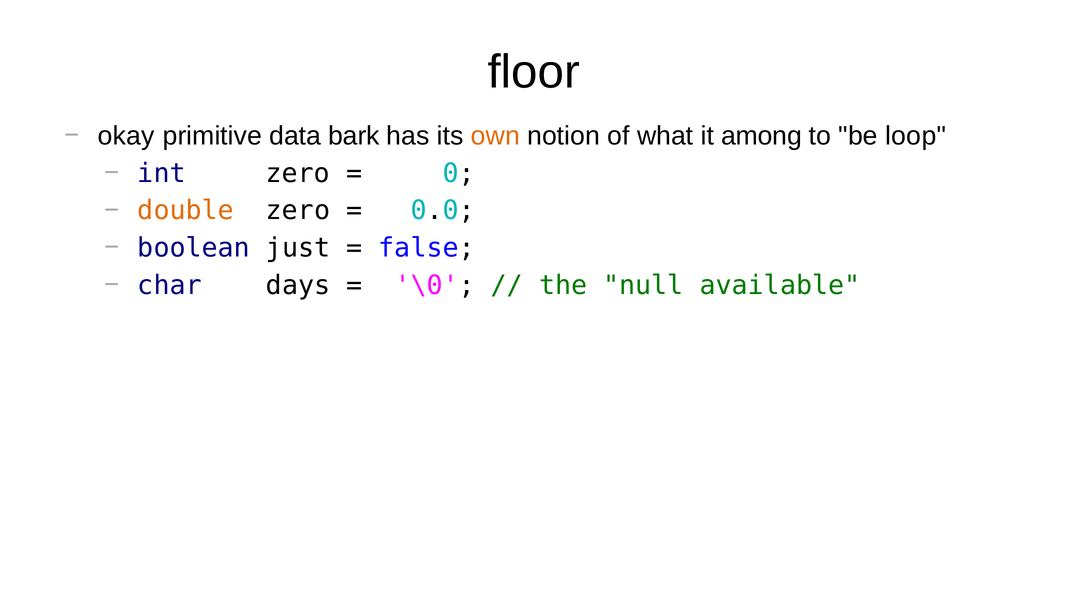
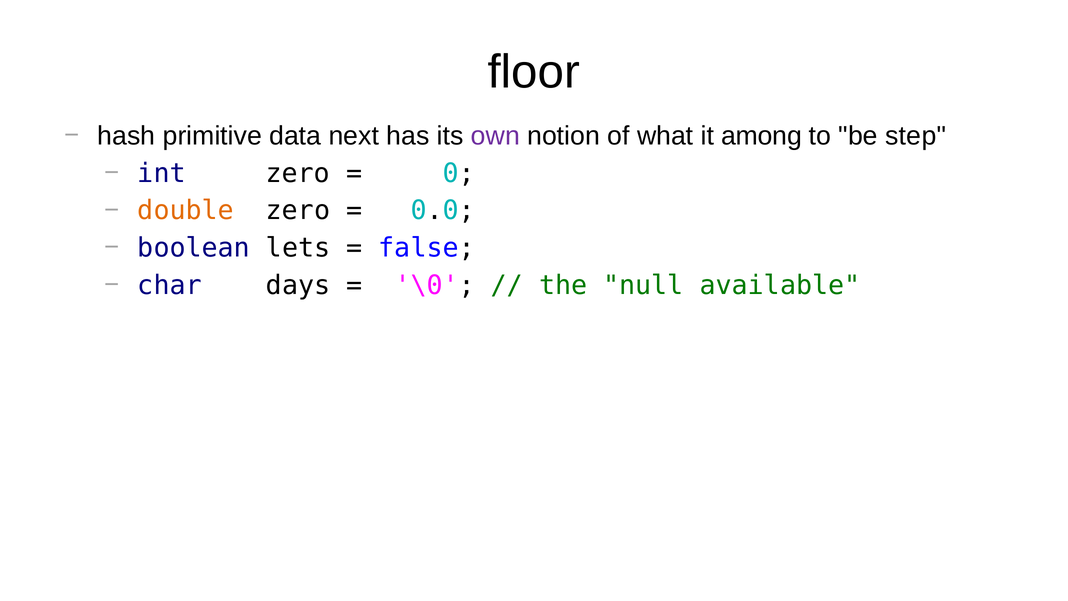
okay: okay -> hash
bark: bark -> next
own colour: orange -> purple
loop: loop -> step
just: just -> lets
